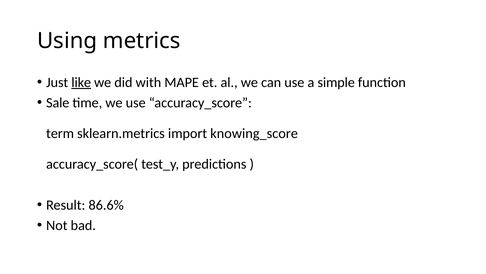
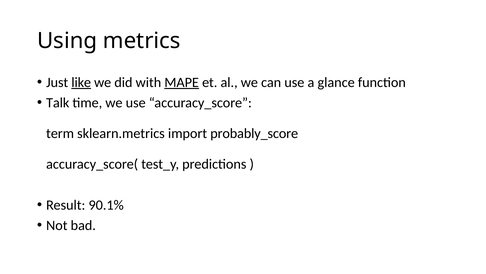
MAPE underline: none -> present
simple: simple -> glance
Sale: Sale -> Talk
knowing_score: knowing_score -> probably_score
86.6%: 86.6% -> 90.1%
